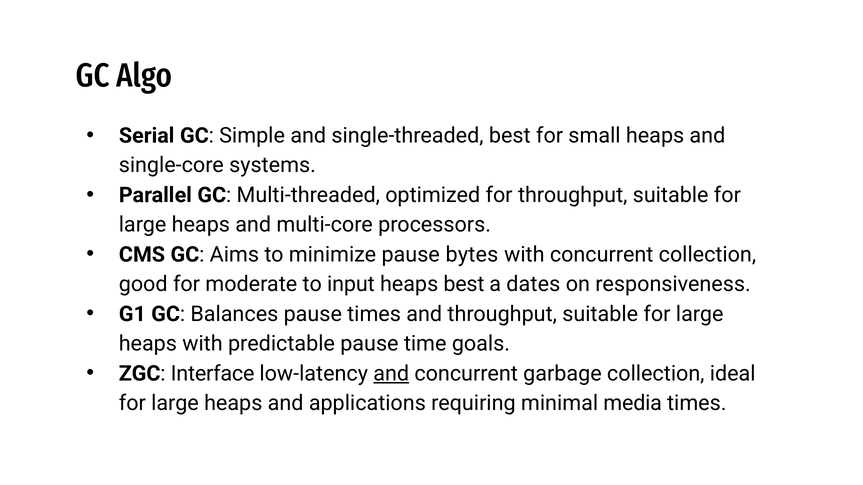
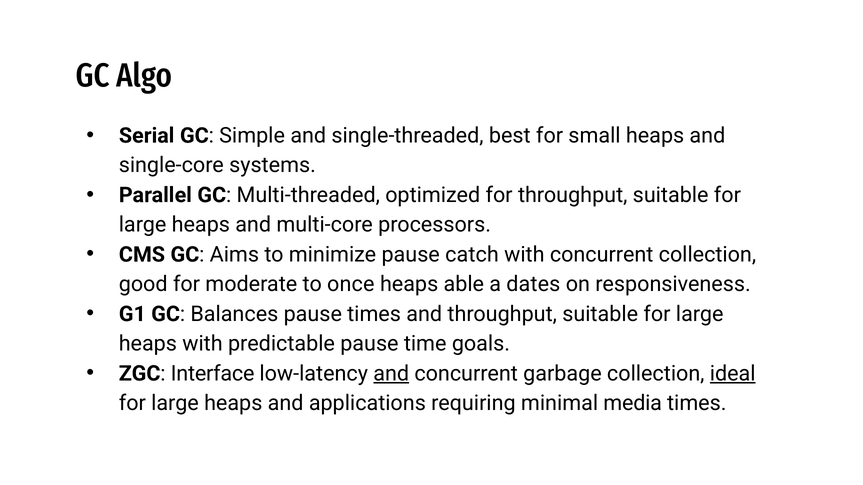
bytes: bytes -> catch
input: input -> once
heaps best: best -> able
ideal underline: none -> present
